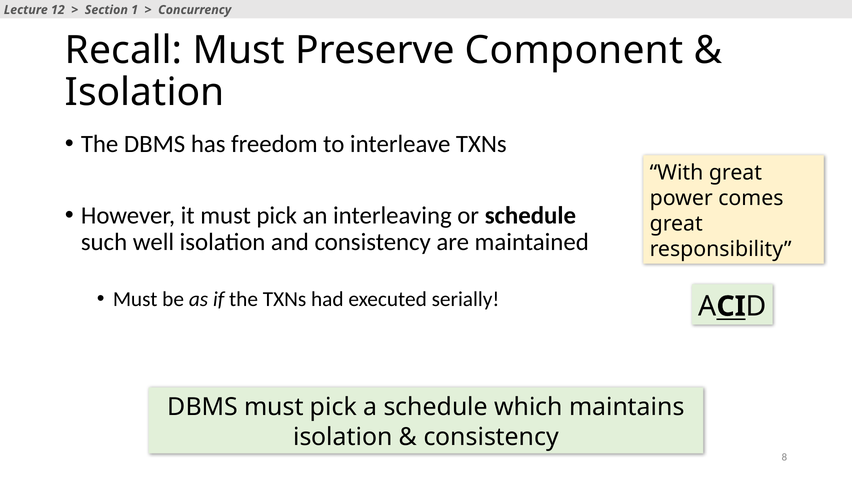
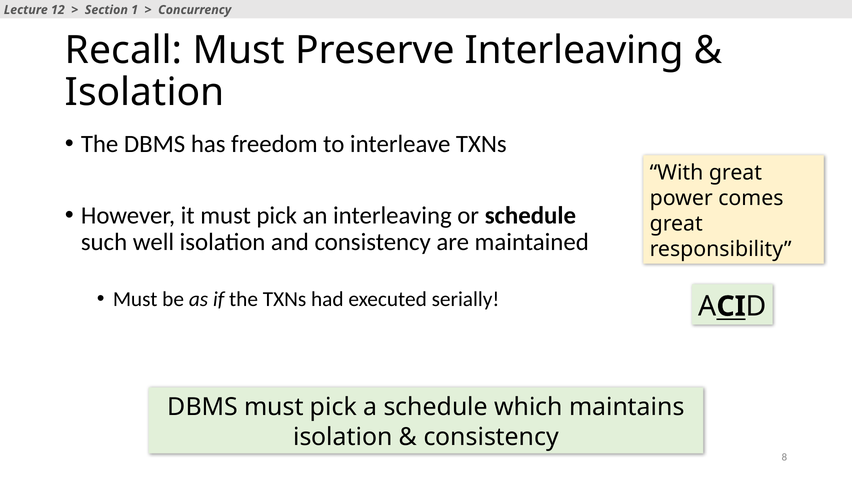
Preserve Component: Component -> Interleaving
